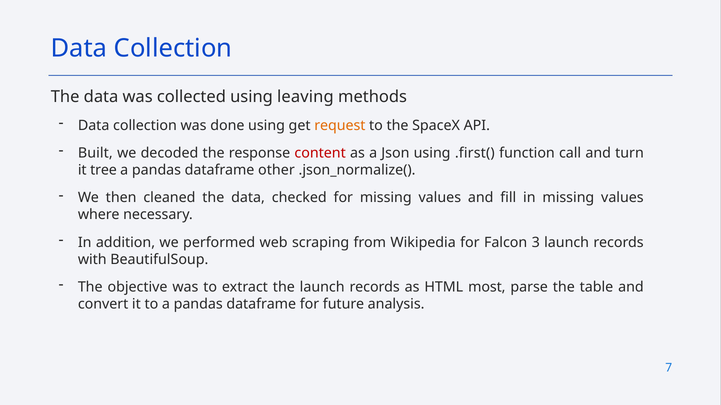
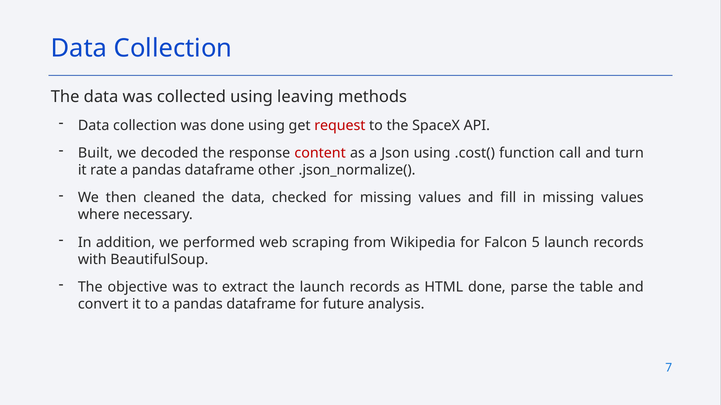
request colour: orange -> red
.first(: .first( -> .cost(
tree: tree -> rate
3: 3 -> 5
HTML most: most -> done
